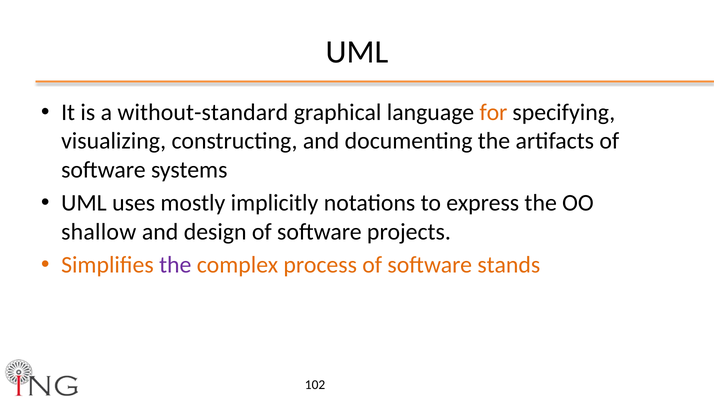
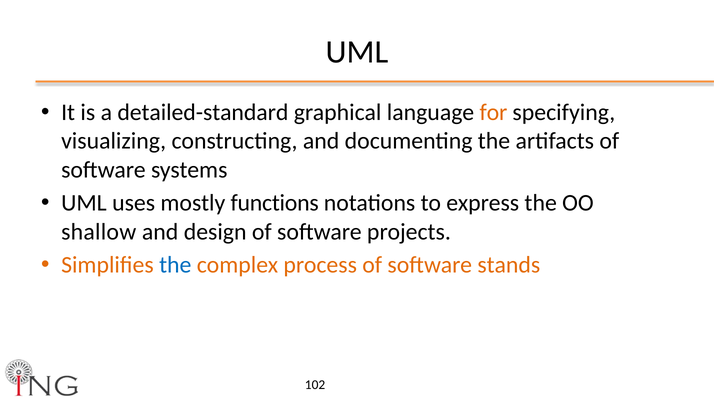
without-standard: without-standard -> detailed-standard
implicitly: implicitly -> functions
the at (175, 265) colour: purple -> blue
